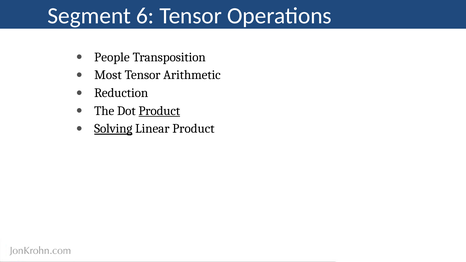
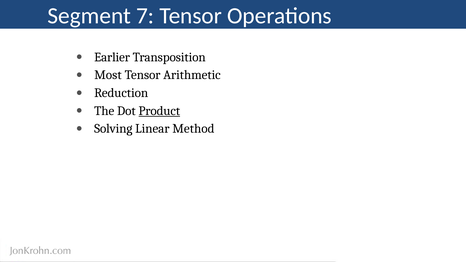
6: 6 -> 7
People: People -> Earlier
Solving underline: present -> none
Linear Product: Product -> Method
